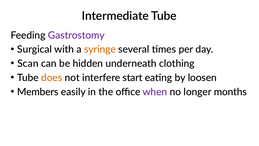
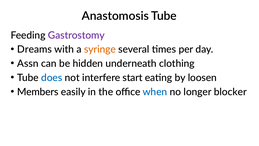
Intermediate: Intermediate -> Anastomosis
Surgical: Surgical -> Dreams
Scan: Scan -> Assn
does colour: orange -> blue
when colour: purple -> blue
months: months -> blocker
